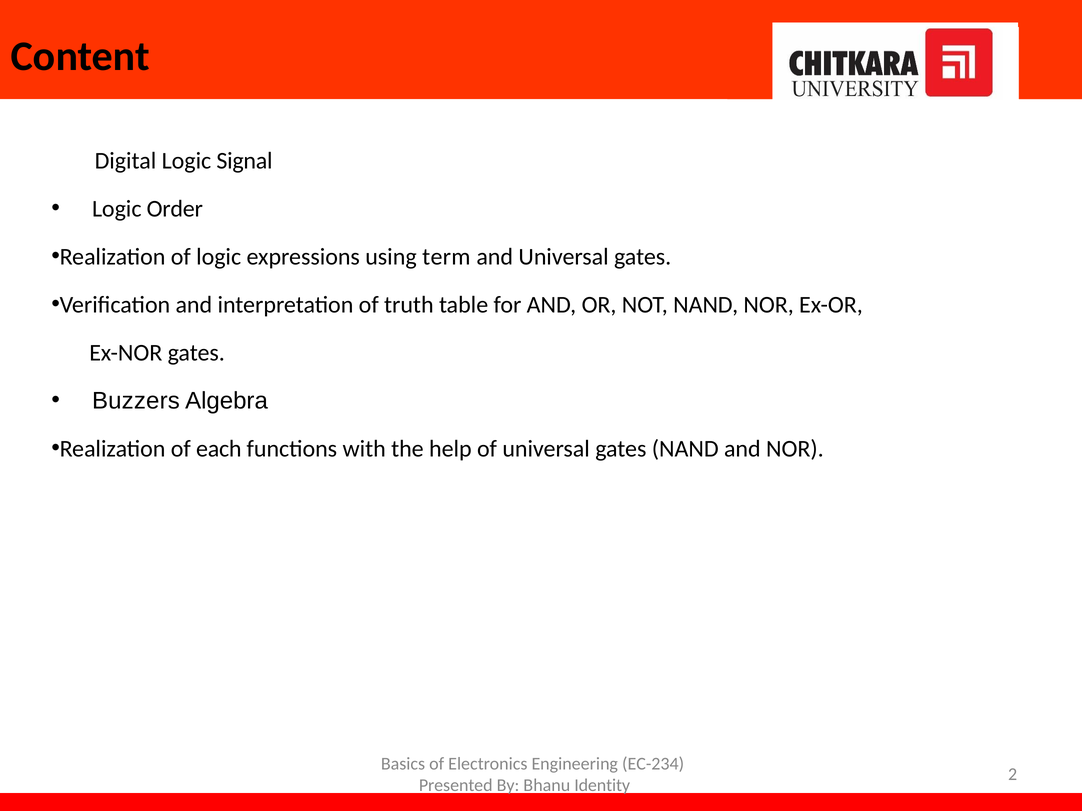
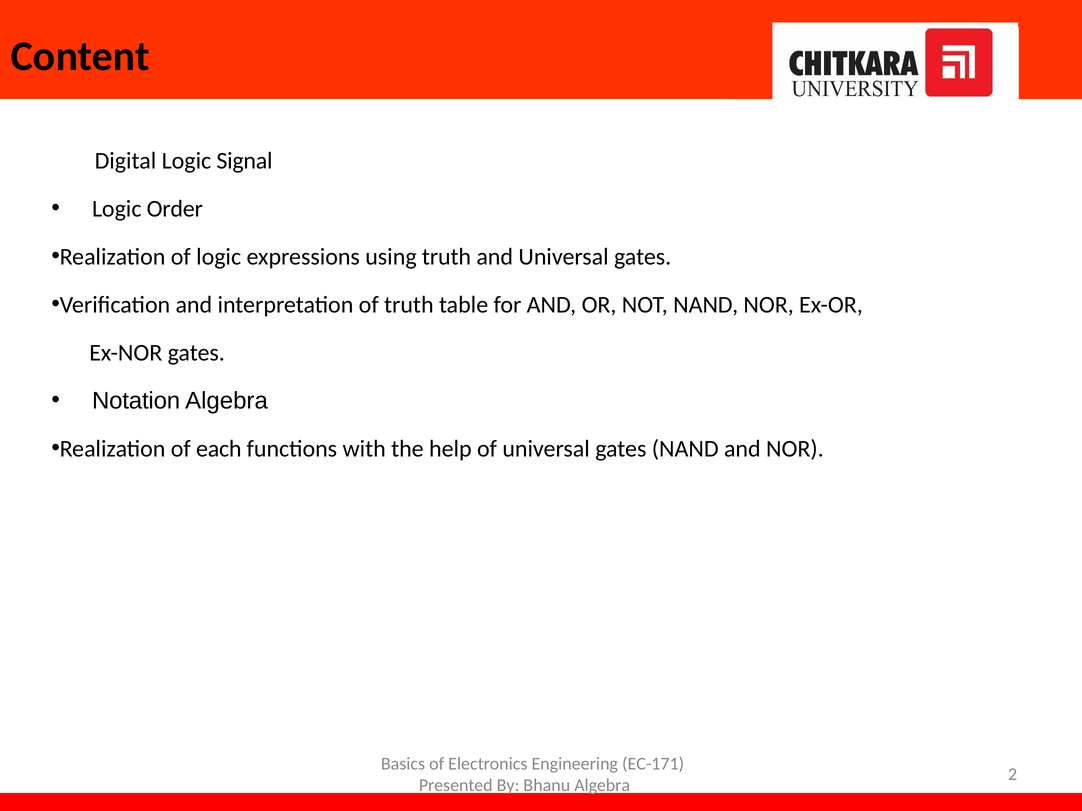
using term: term -> truth
Buzzers: Buzzers -> Notation
EC-234: EC-234 -> EC-171
Bhanu Identity: Identity -> Algebra
